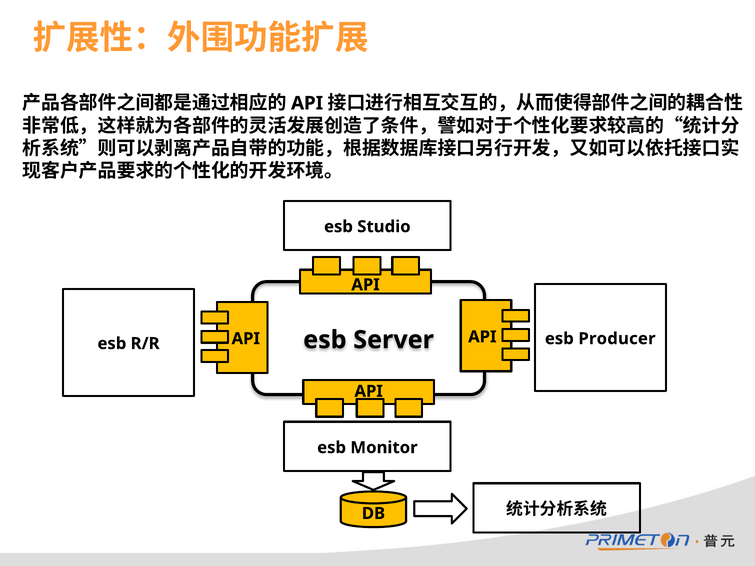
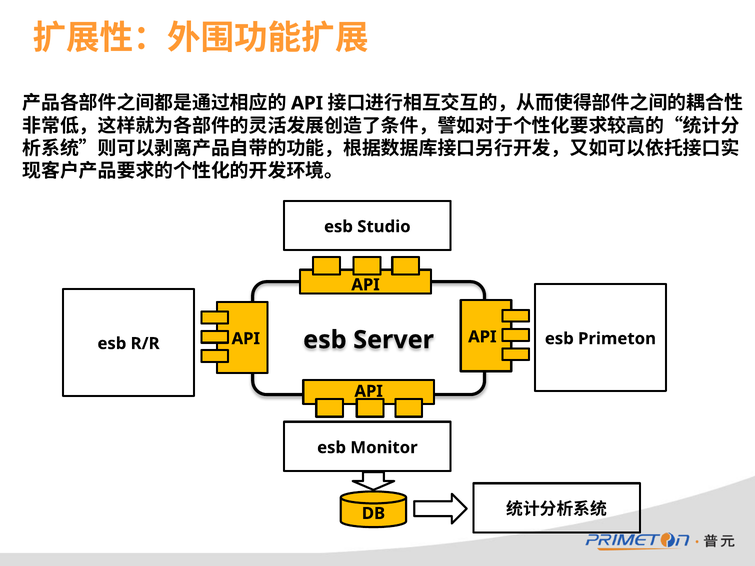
Producer: Producer -> Primeton
